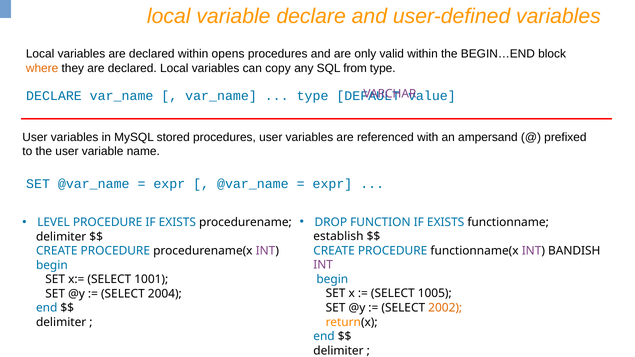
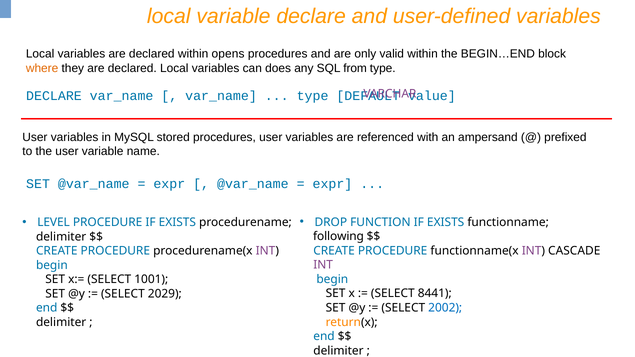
copy: copy -> does
establish: establish -> following
BANDISH: BANDISH -> CASCADE
1005: 1005 -> 8441
2004: 2004 -> 2029
2002 colour: orange -> blue
